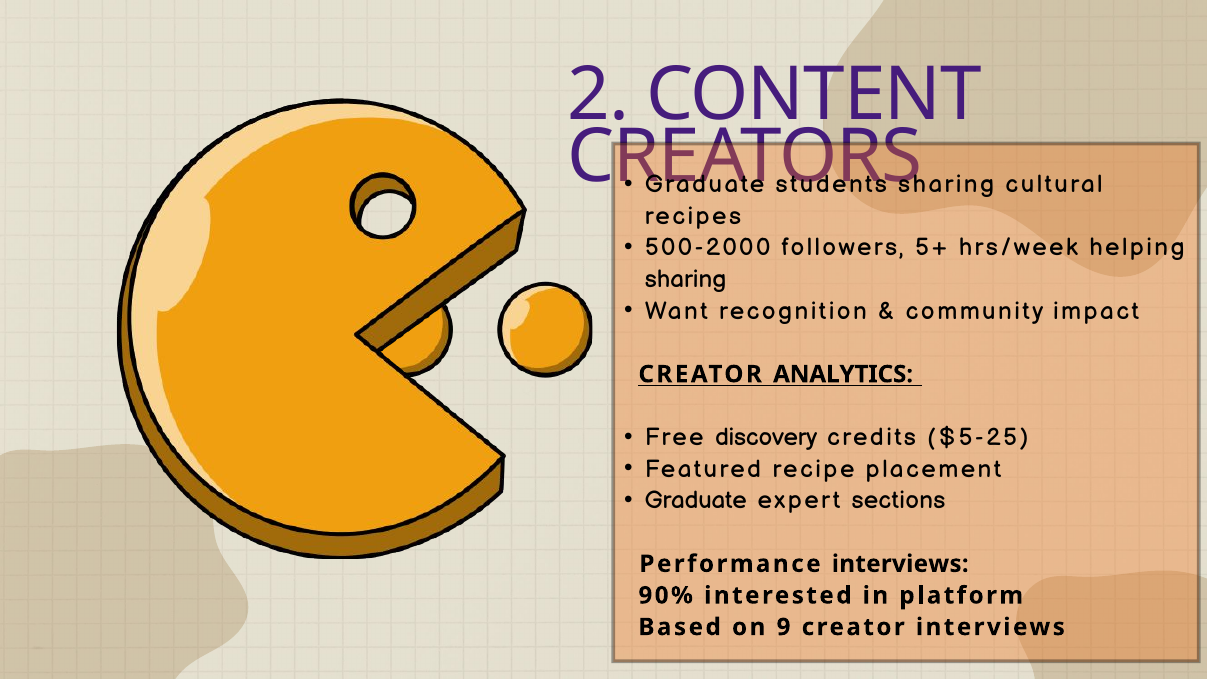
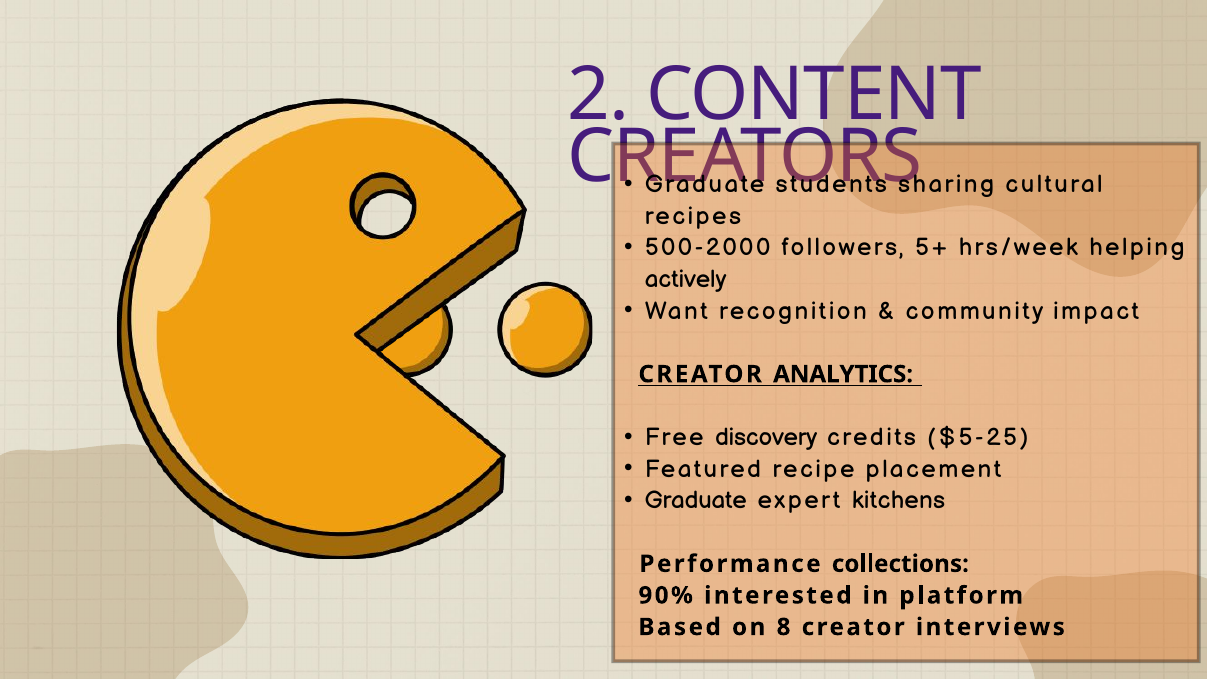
sharing at (686, 279): sharing -> actively
sections: sections -> kitchens
Performance interviews: interviews -> collections
9: 9 -> 8
